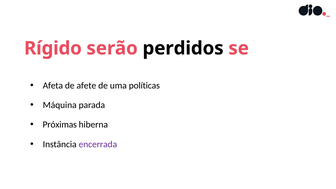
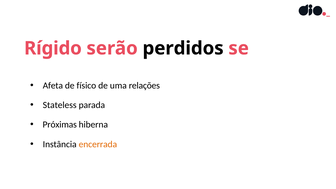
afete: afete -> físico
políticas: políticas -> relações
Máquina: Máquina -> Stateless
encerrada colour: purple -> orange
